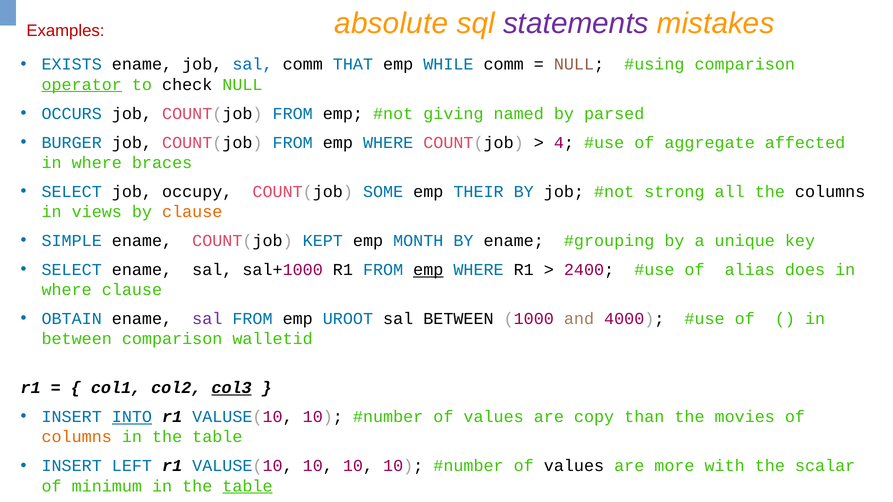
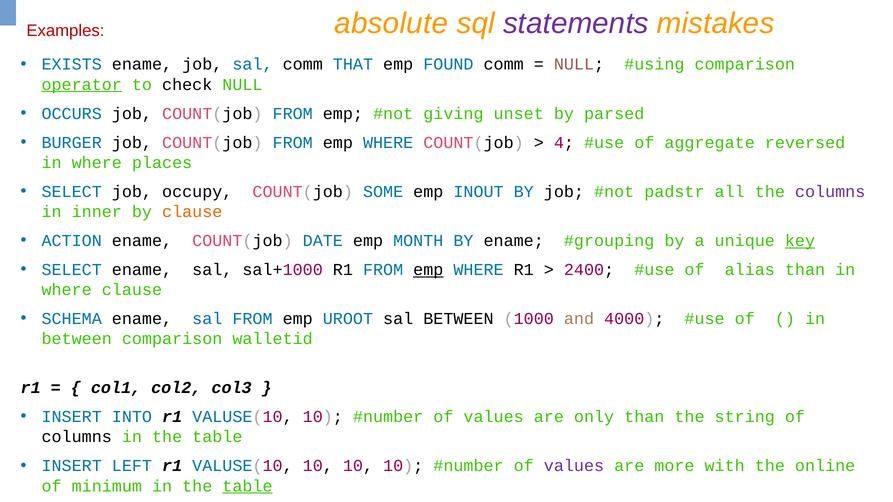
WHILE: WHILE -> FOUND
named: named -> unset
affected: affected -> reversed
braces: braces -> places
THEIR: THEIR -> INOUT
strong: strong -> padstr
columns at (830, 192) colour: black -> purple
views: views -> inner
SIMPLE: SIMPLE -> ACTION
KEPT: KEPT -> DATE
key underline: none -> present
alias does: does -> than
OBTAIN: OBTAIN -> SCHEMA
sal at (207, 319) colour: purple -> blue
col3 underline: present -> none
INTO underline: present -> none
copy: copy -> only
movies: movies -> string
columns at (77, 437) colour: orange -> black
values at (574, 466) colour: black -> purple
scalar: scalar -> online
